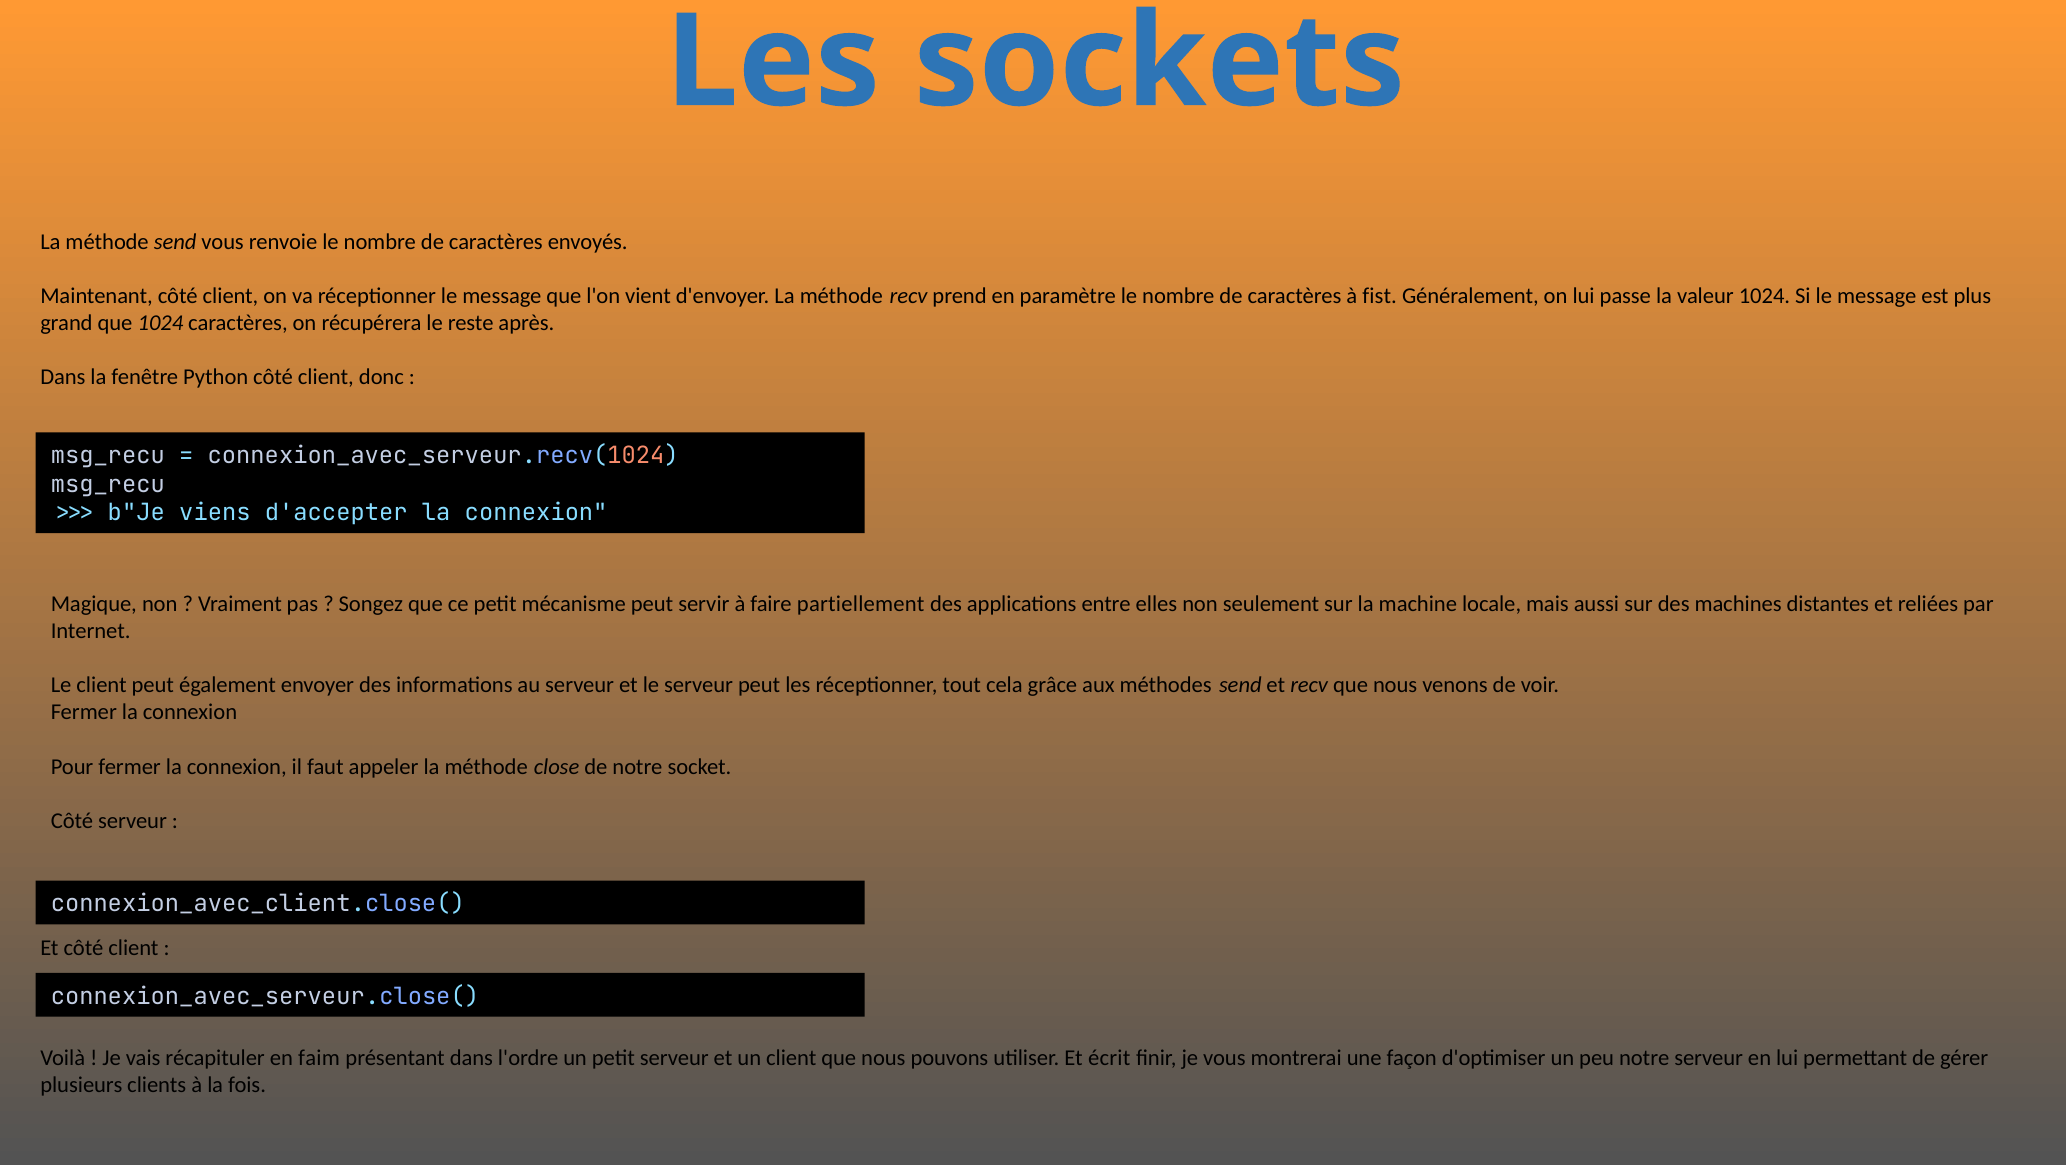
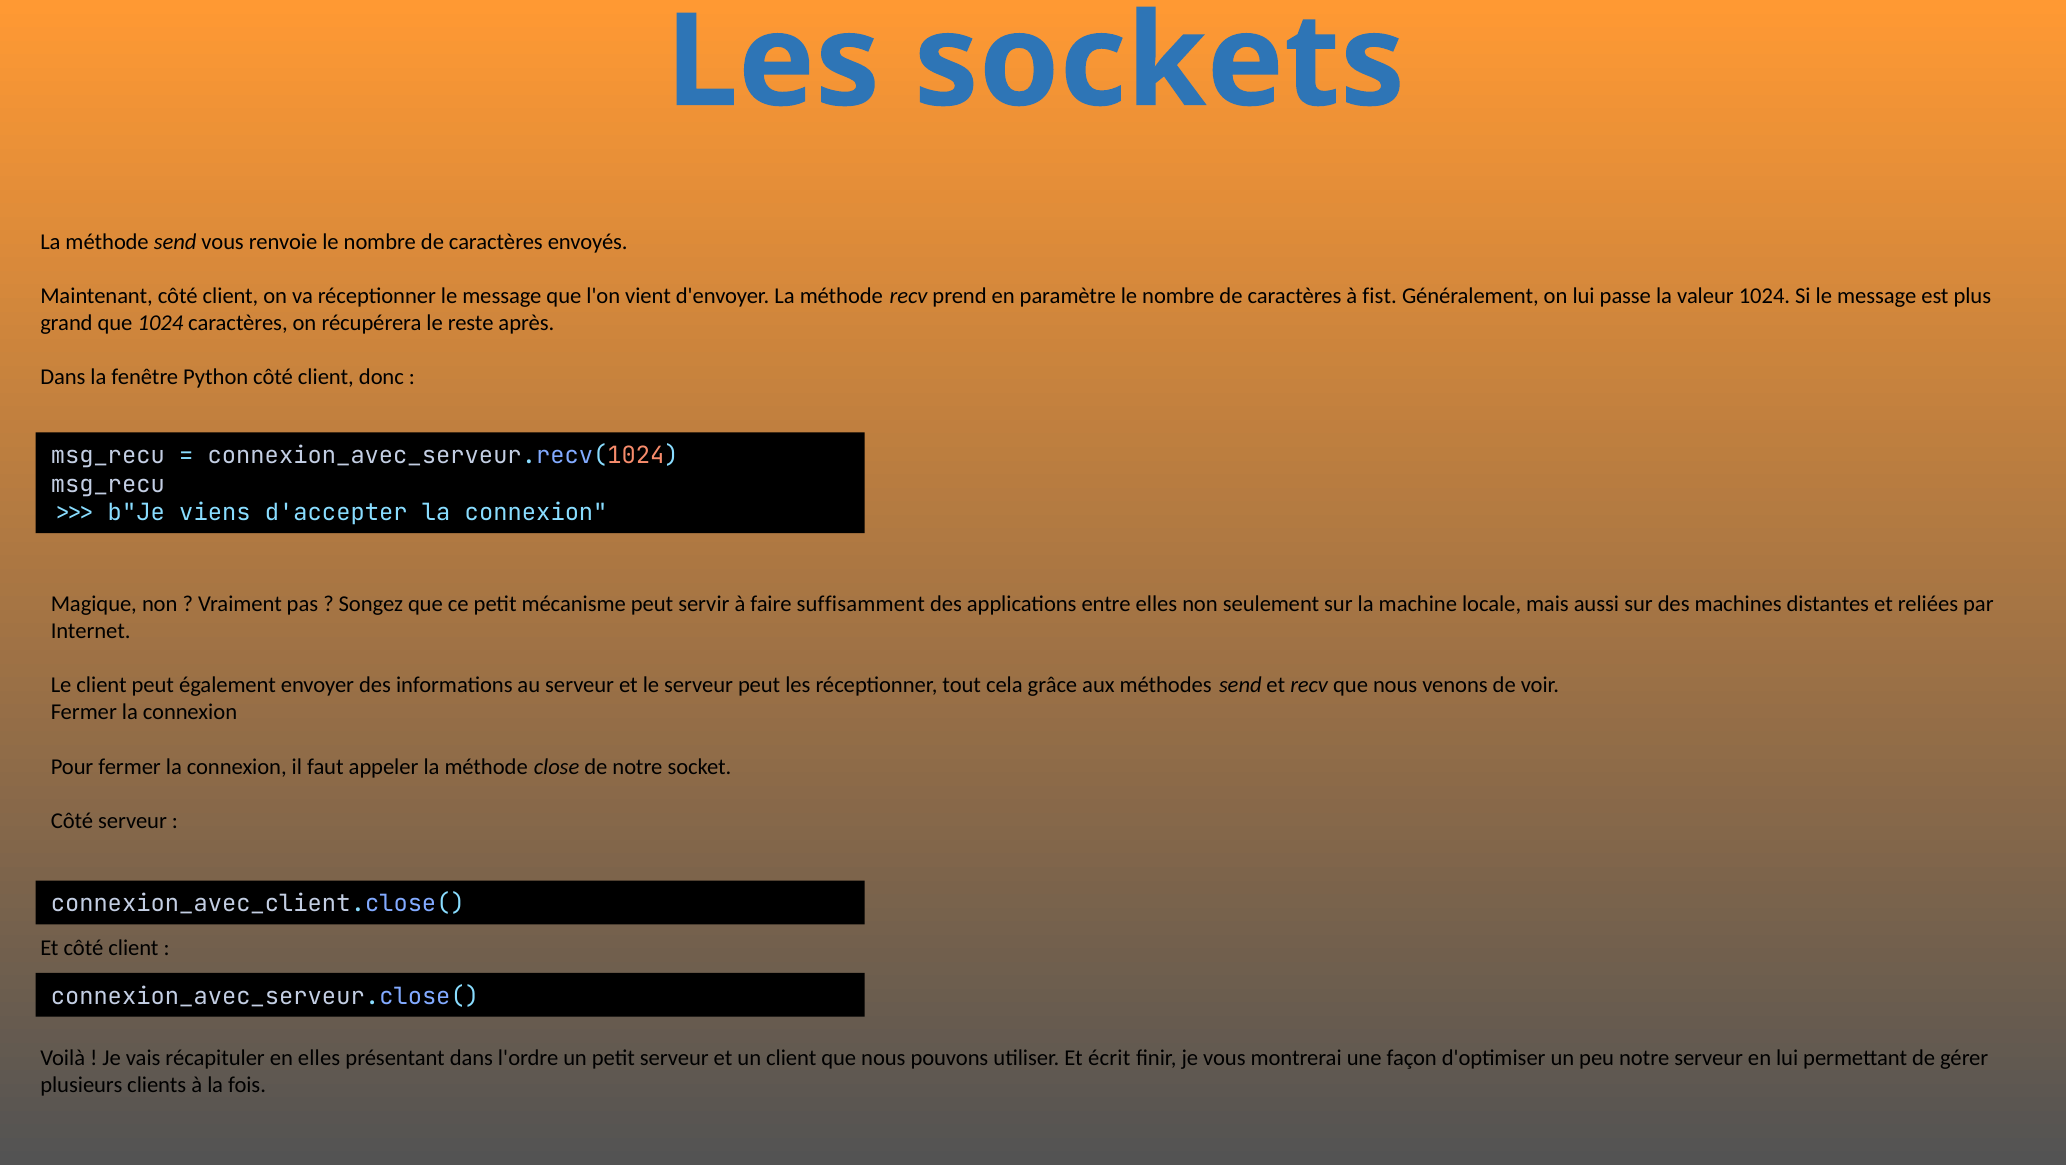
partiellement: partiellement -> suffisamment
en faim: faim -> elles
